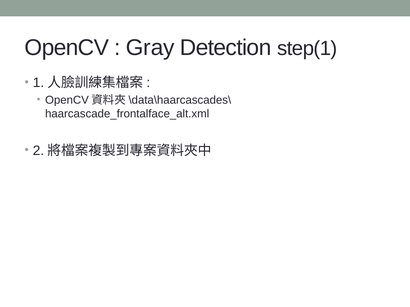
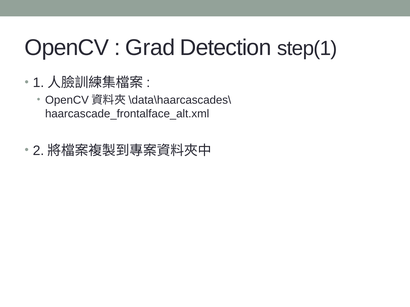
Gray: Gray -> Grad
